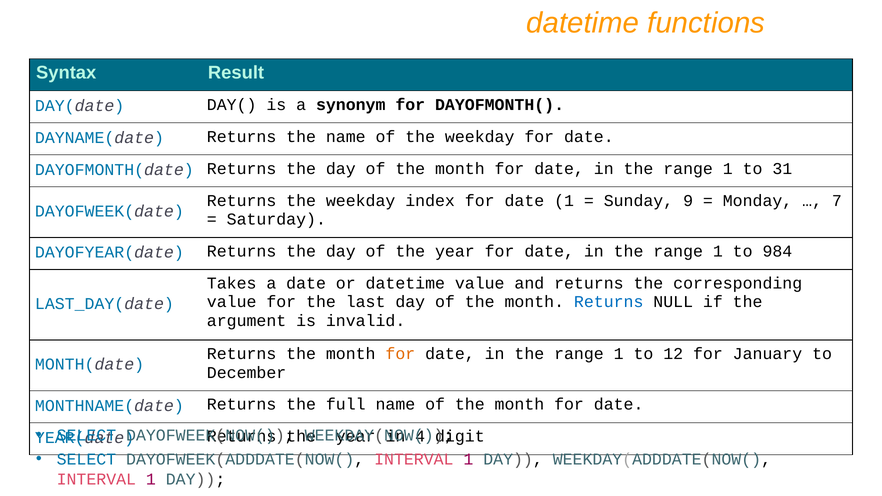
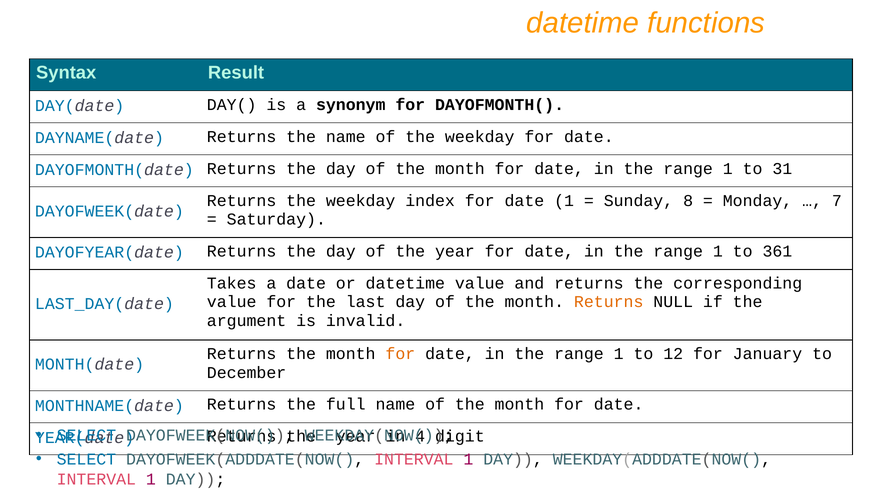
9: 9 -> 8
984: 984 -> 361
Returns at (609, 302) colour: blue -> orange
